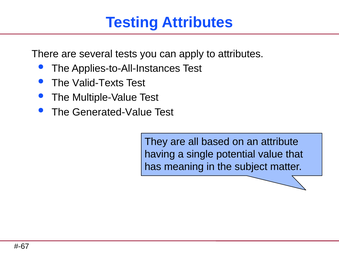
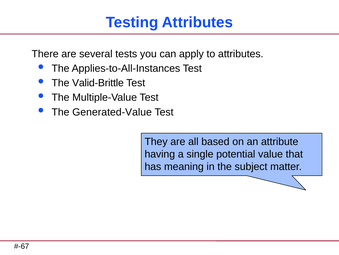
Valid-Texts: Valid-Texts -> Valid-Brittle
